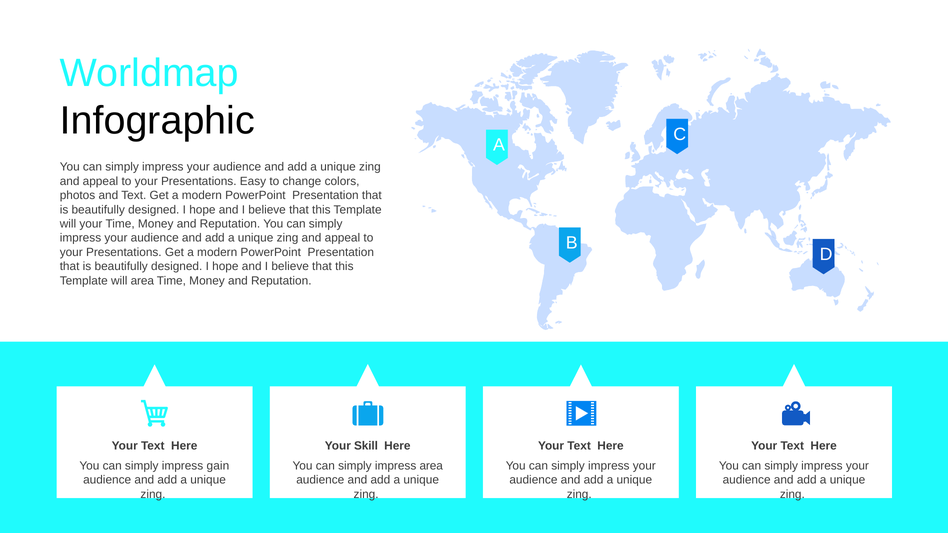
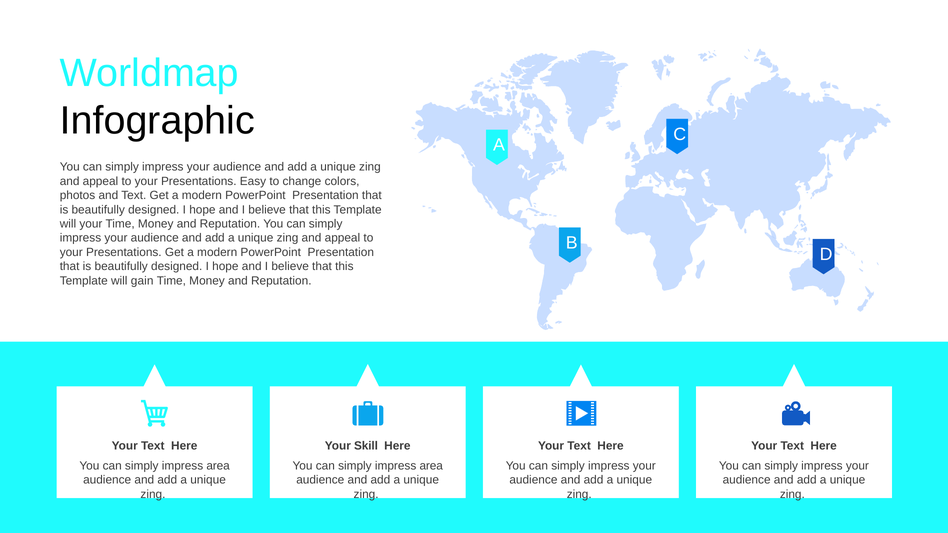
will area: area -> gain
gain at (218, 466): gain -> area
